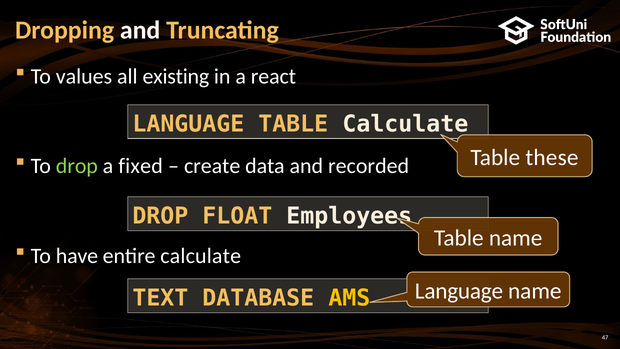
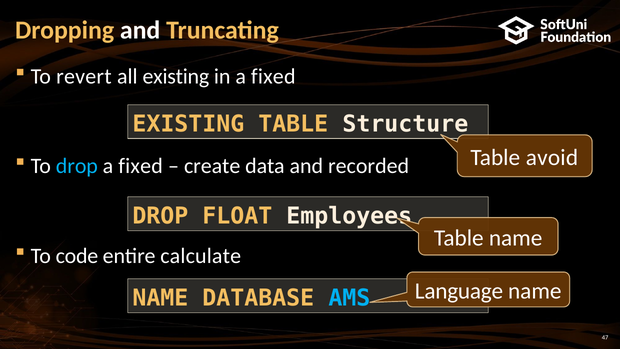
values: values -> revert
in a react: react -> fixed
LANGUAGE at (188, 124): LANGUAGE -> EXISTING
TABLE Calculate: Calculate -> Structure
these: these -> avoid
drop at (77, 166) colour: light green -> light blue
have: have -> code
TEXT at (160, 298): TEXT -> NAME
AMS colour: yellow -> light blue
